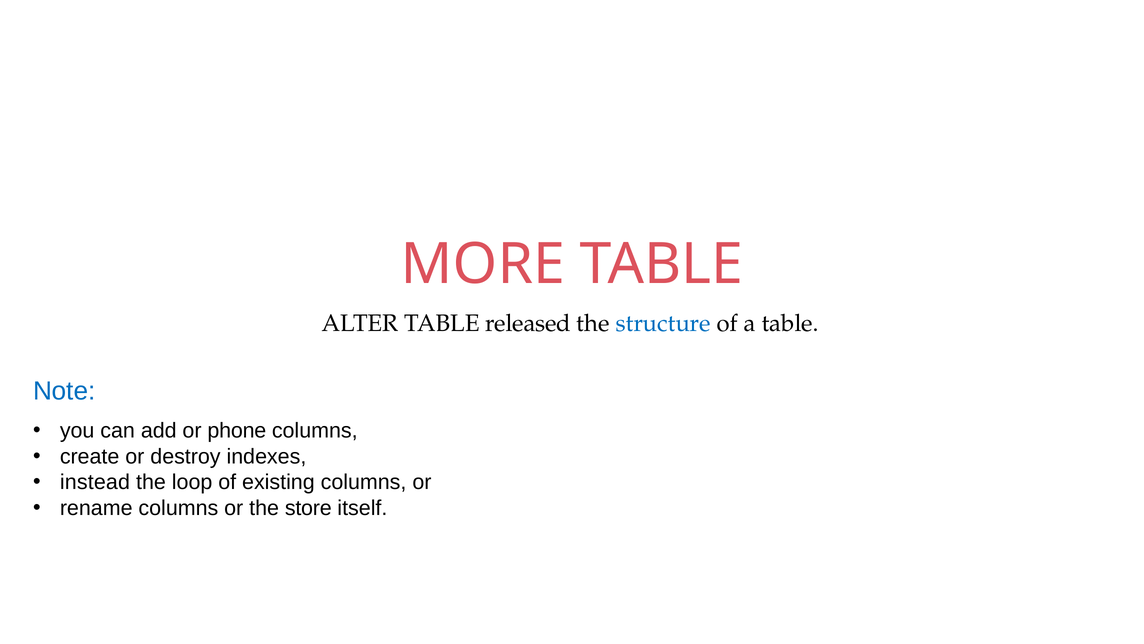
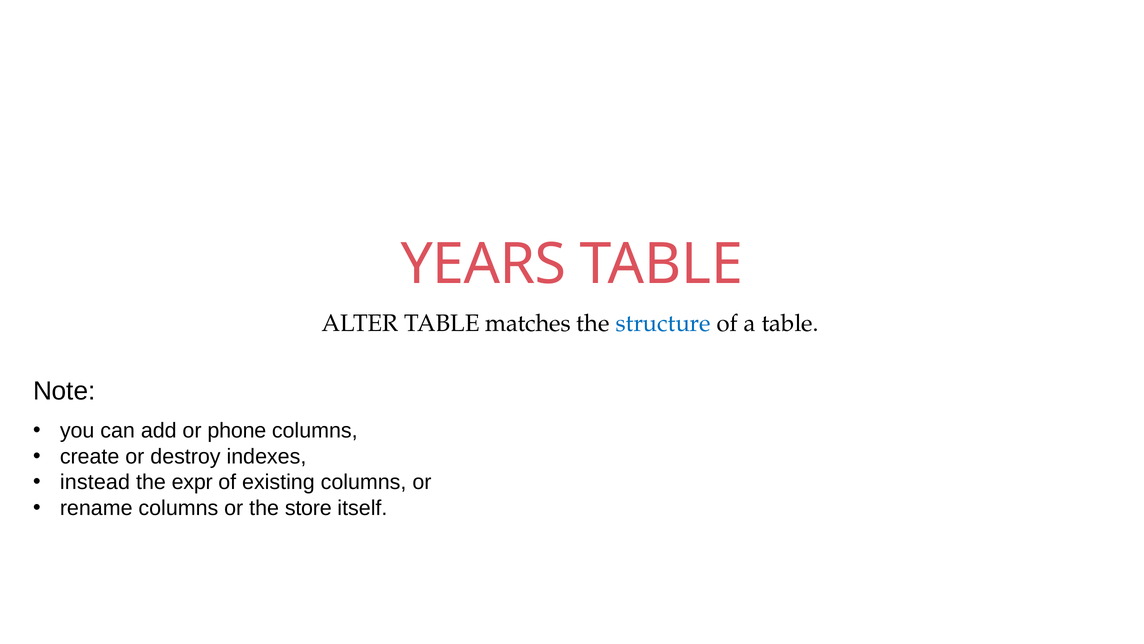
MORE: MORE -> YEARS
released: released -> matches
Note colour: blue -> black
loop: loop -> expr
